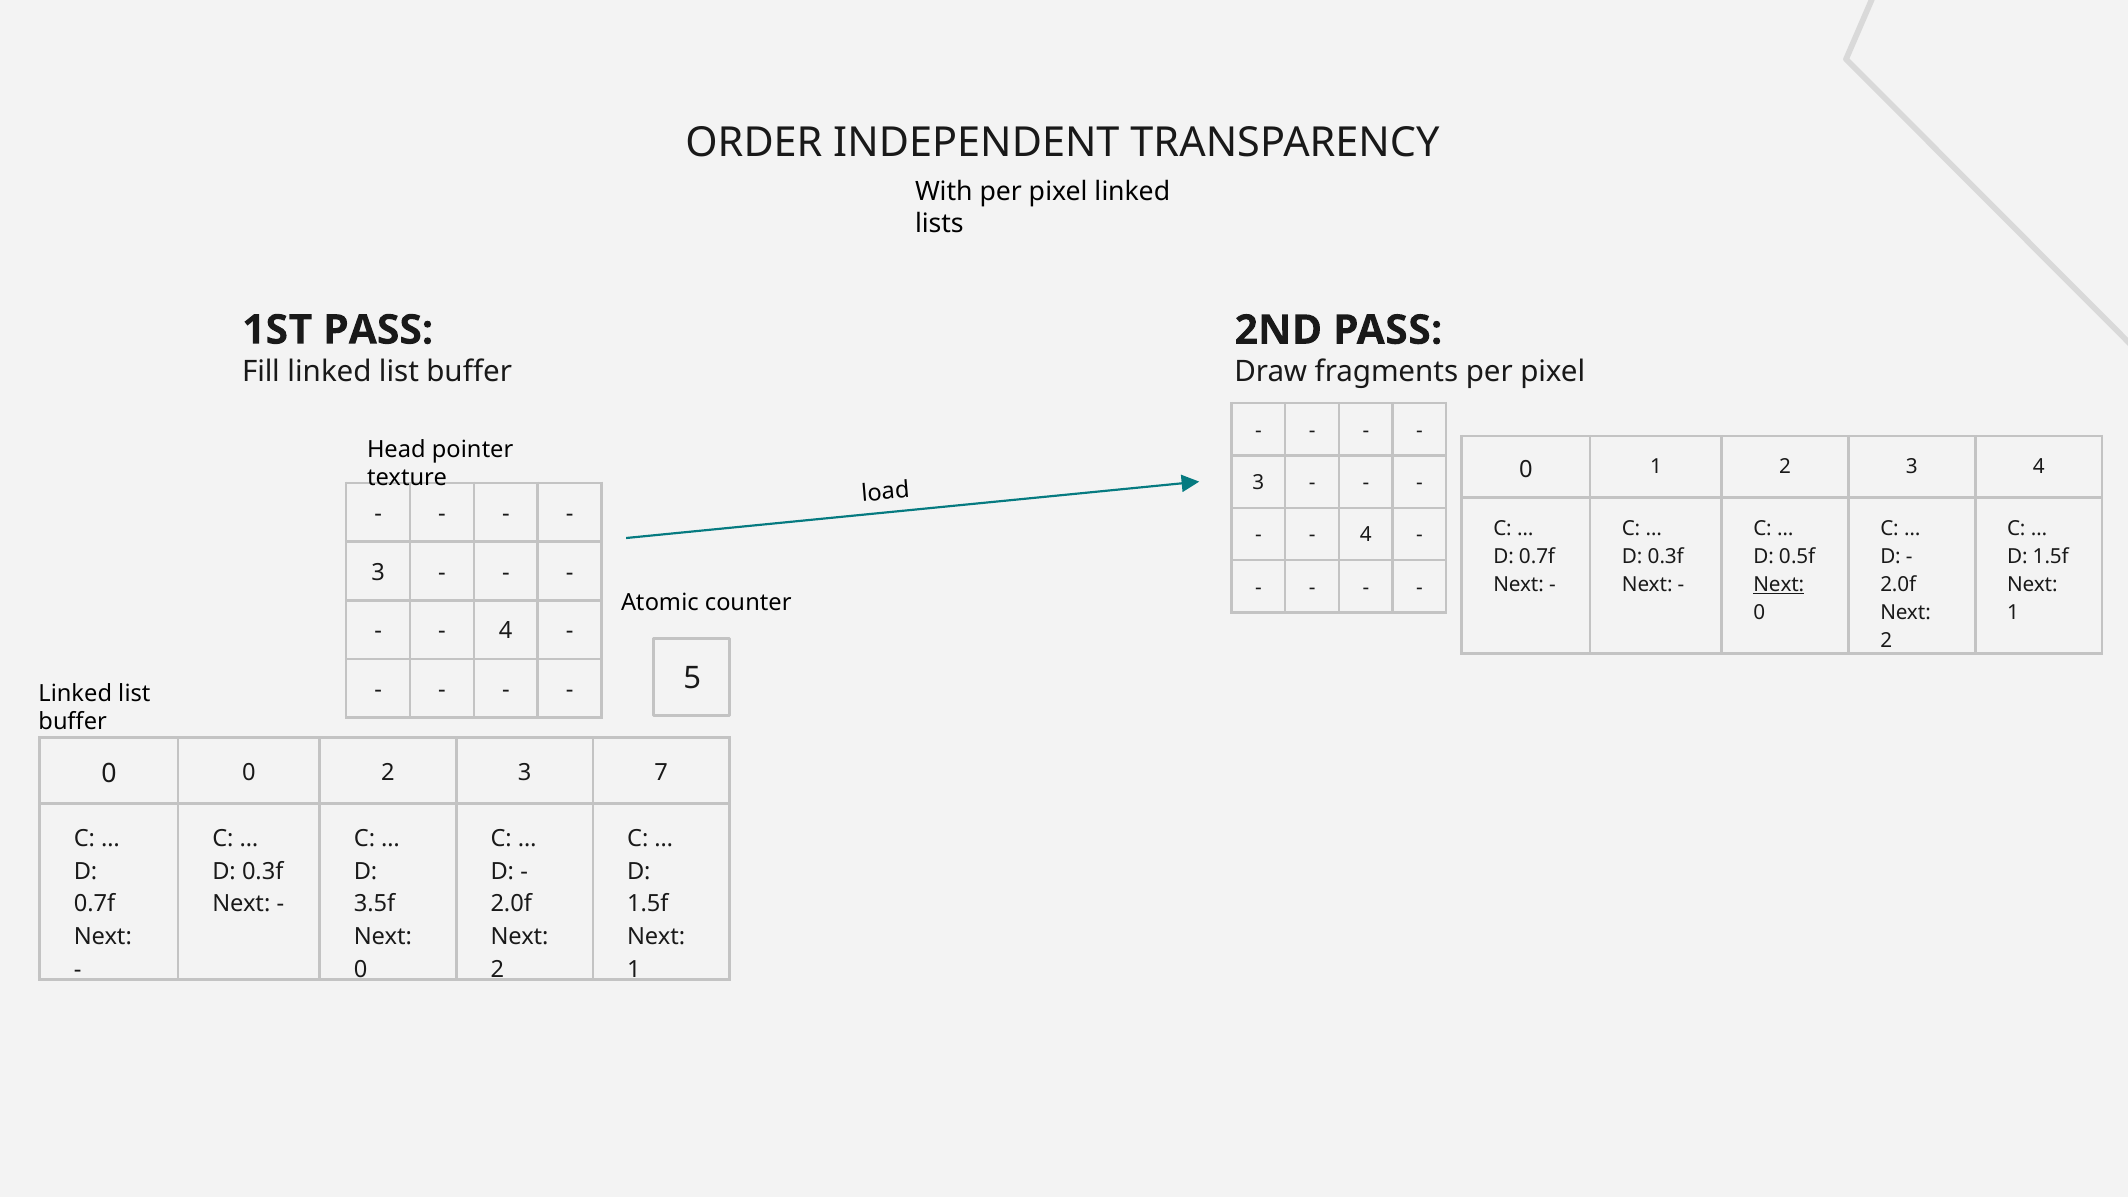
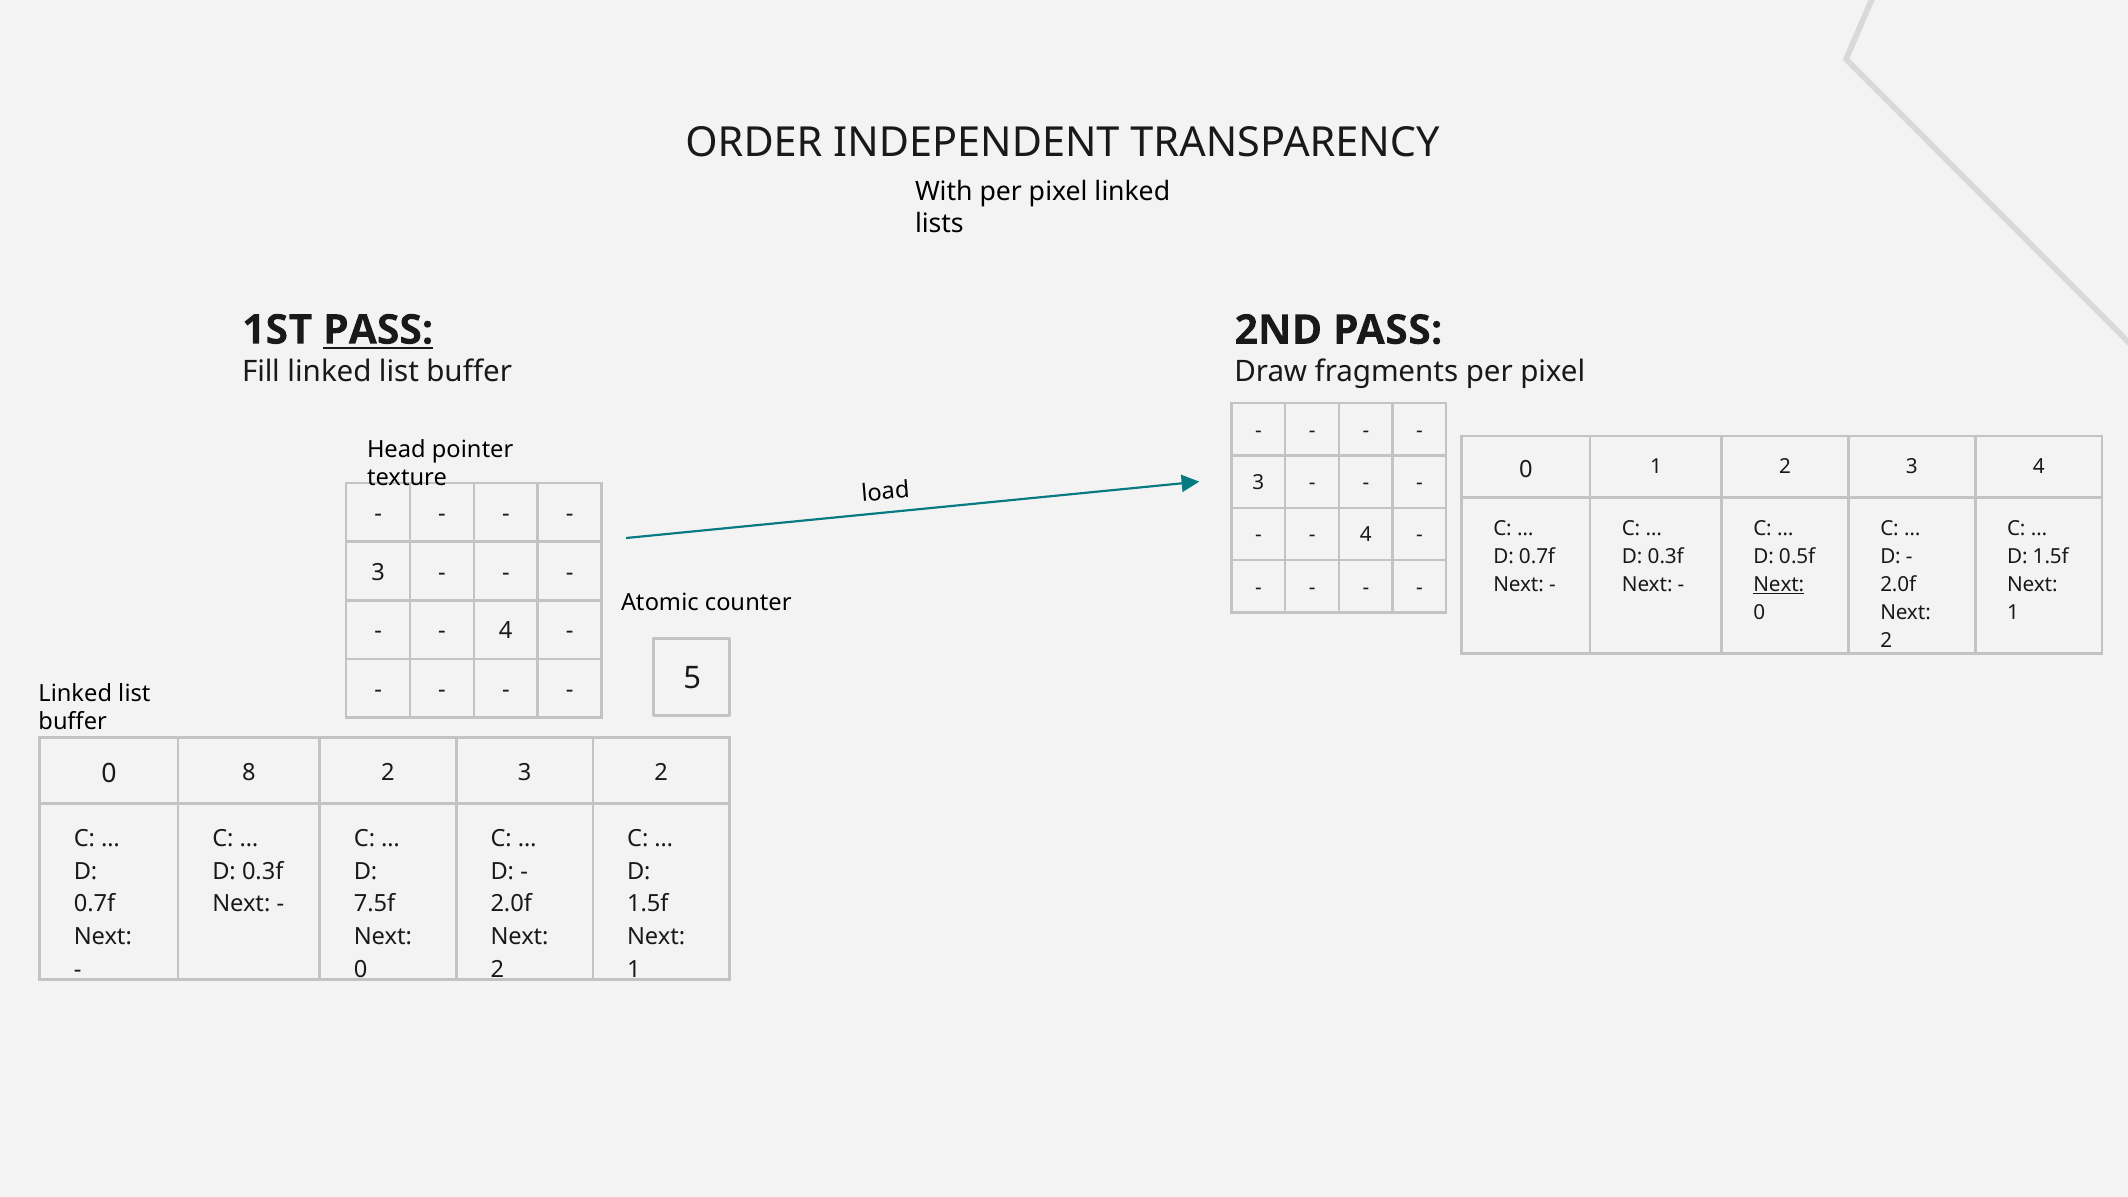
PASS at (378, 330) underline: none -> present
0 0: 0 -> 8
3 7: 7 -> 2
3.5f: 3.5f -> 7.5f
